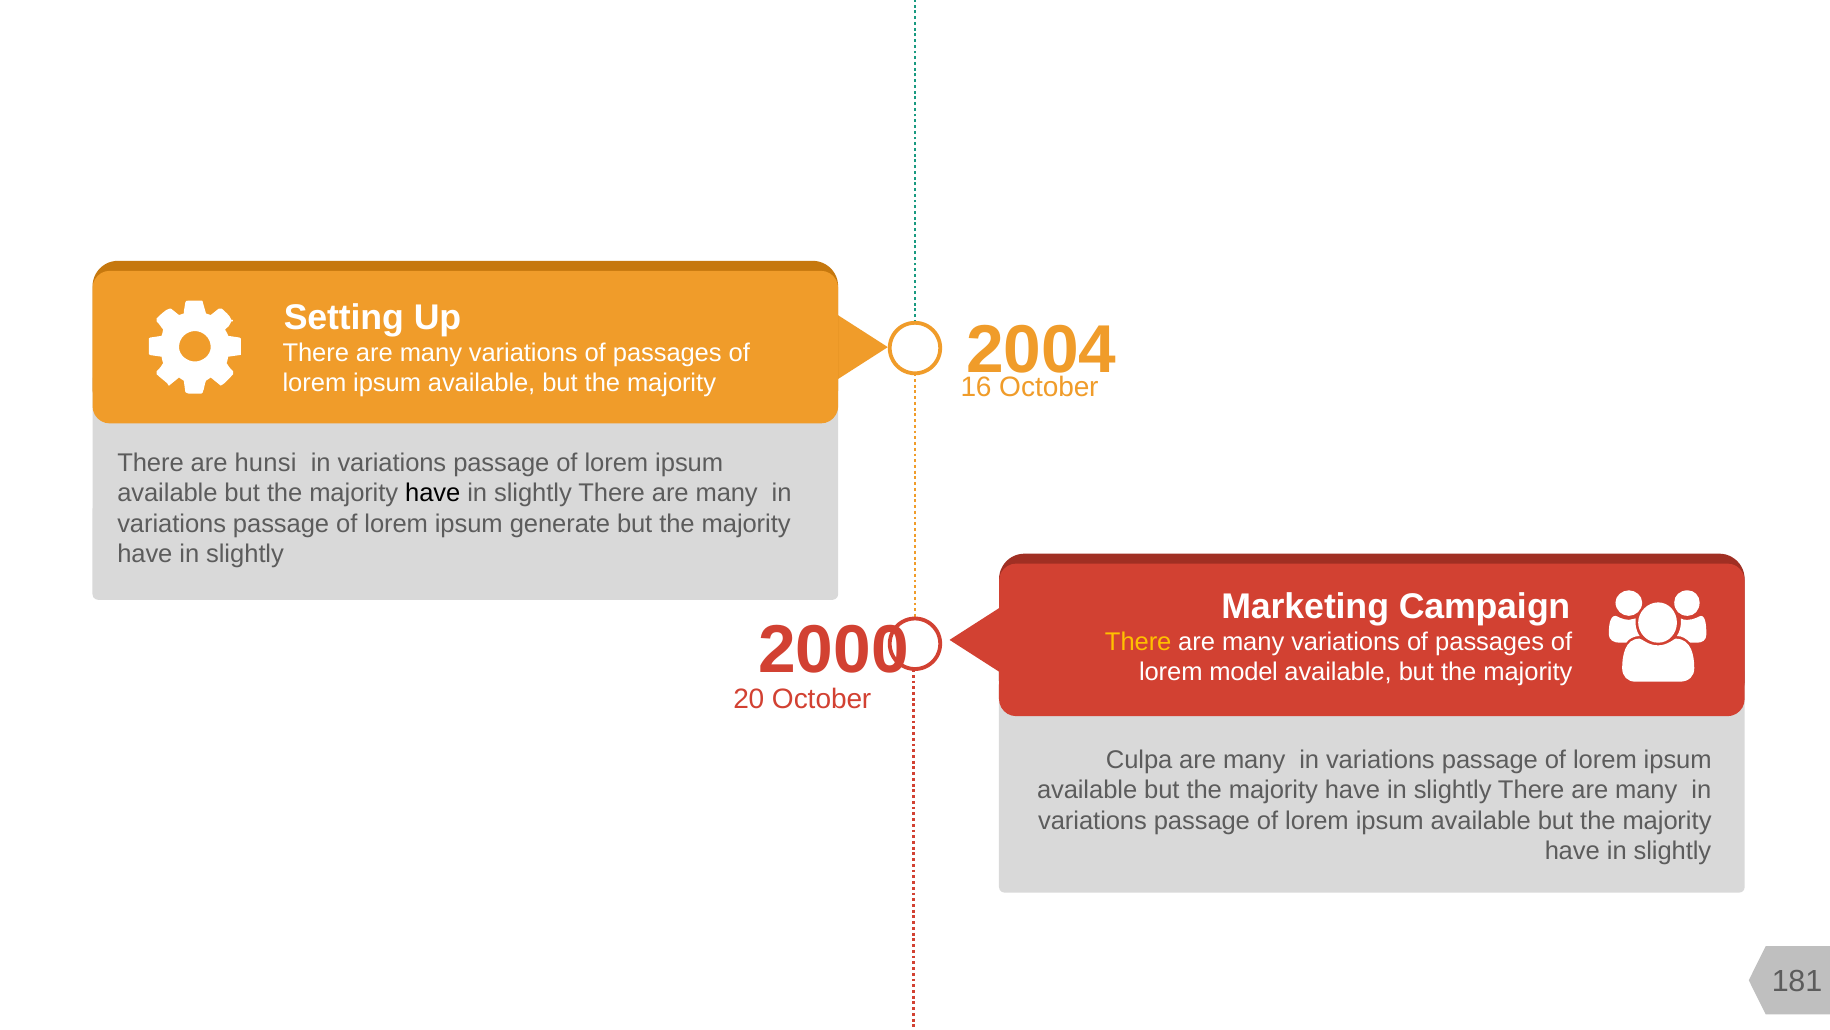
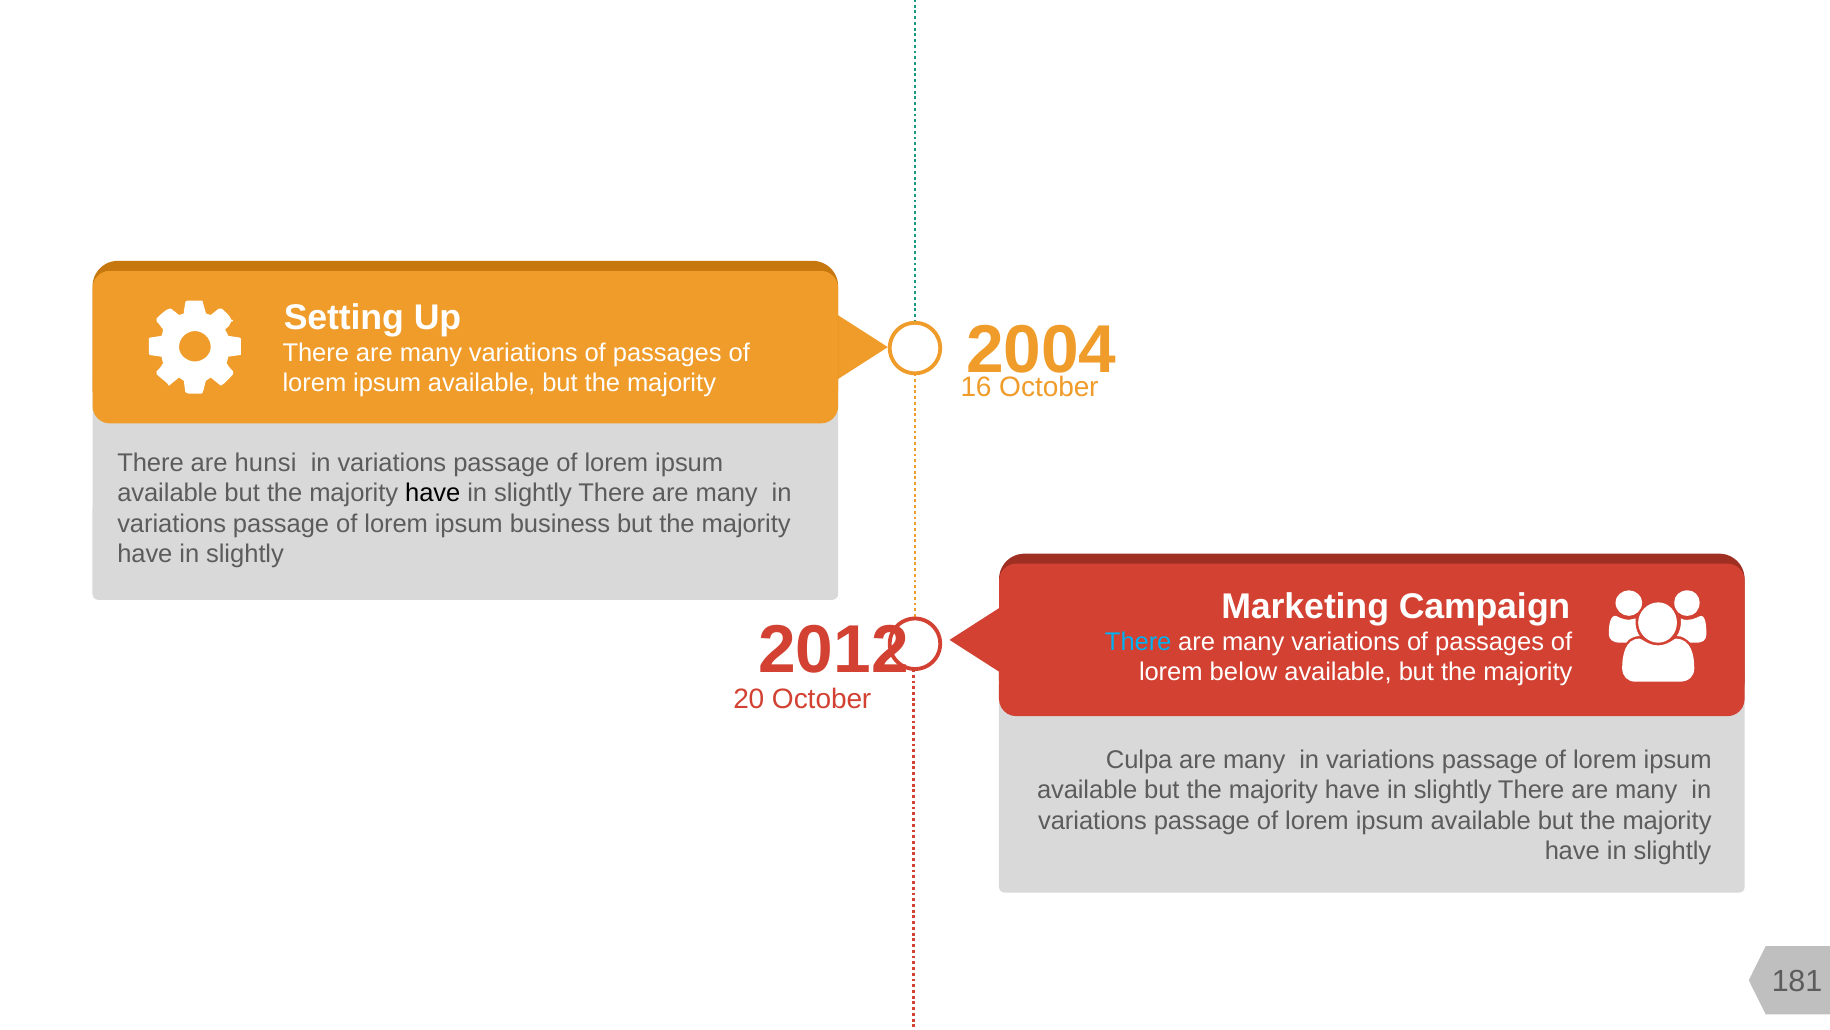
generate: generate -> business
2000: 2000 -> 2012
There at (1138, 642) colour: yellow -> light blue
model: model -> below
